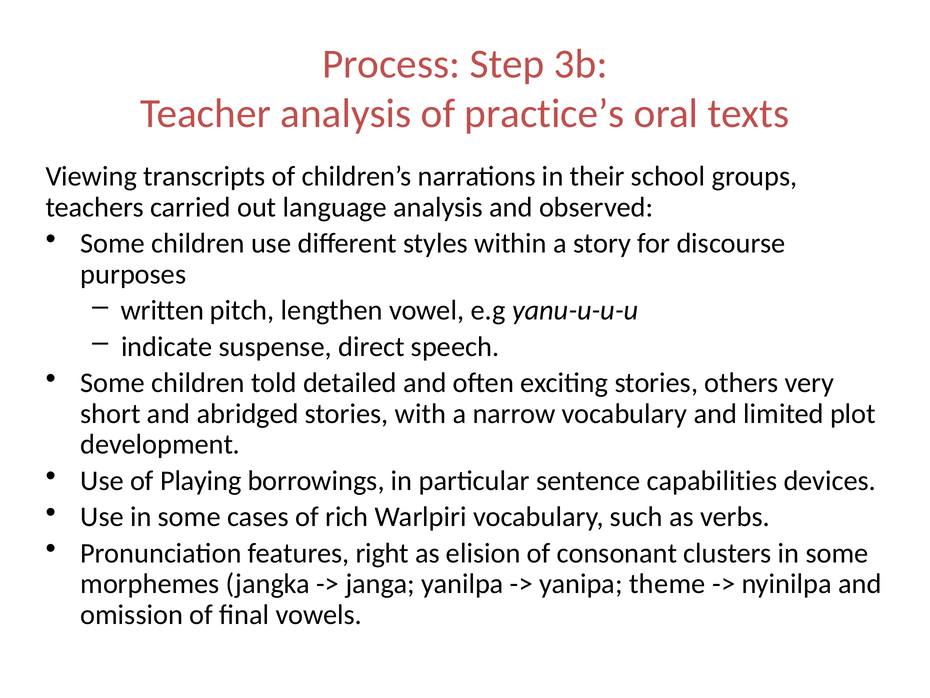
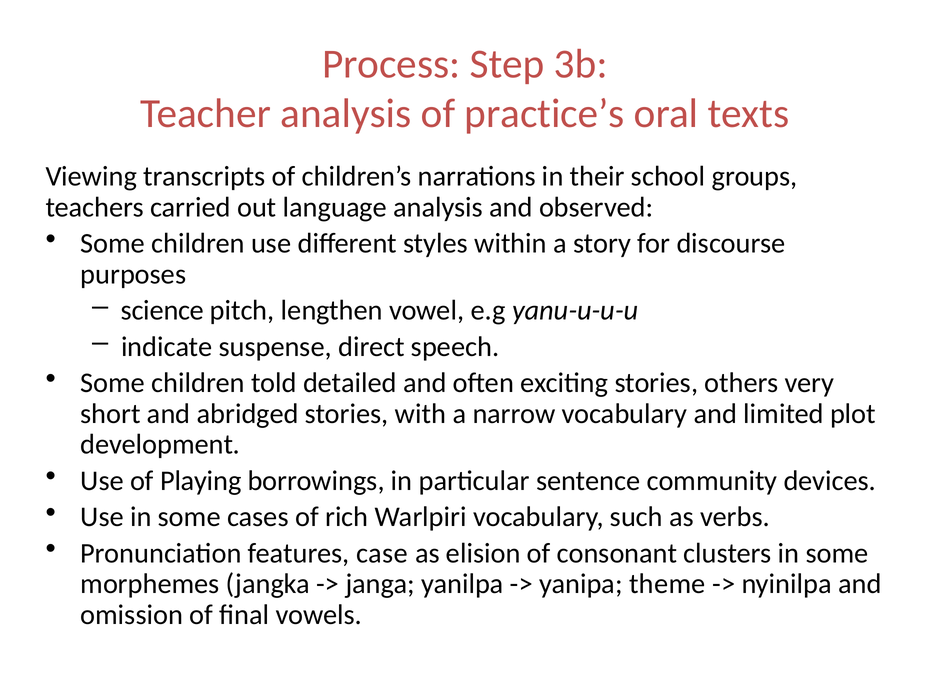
written: written -> science
capabilities: capabilities -> community
right: right -> case
